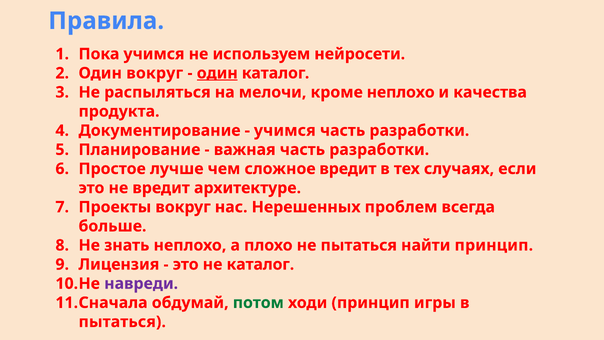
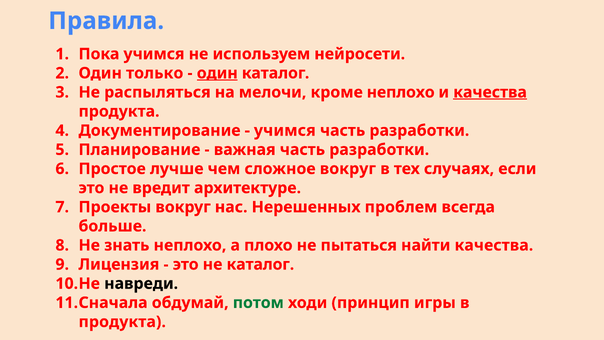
Один вокруг: вокруг -> только
качества at (490, 92) underline: none -> present
сложное вредит: вредит -> вокруг
найти принцип: принцип -> качества
навреди colour: purple -> black
пытаться at (122, 322): пытаться -> продукта
